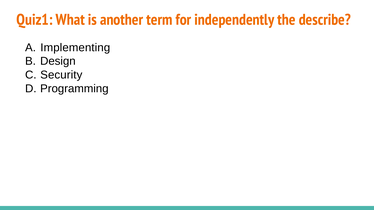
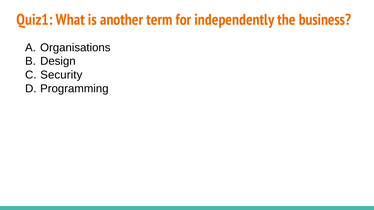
describe: describe -> business
Implementing: Implementing -> Organisations
